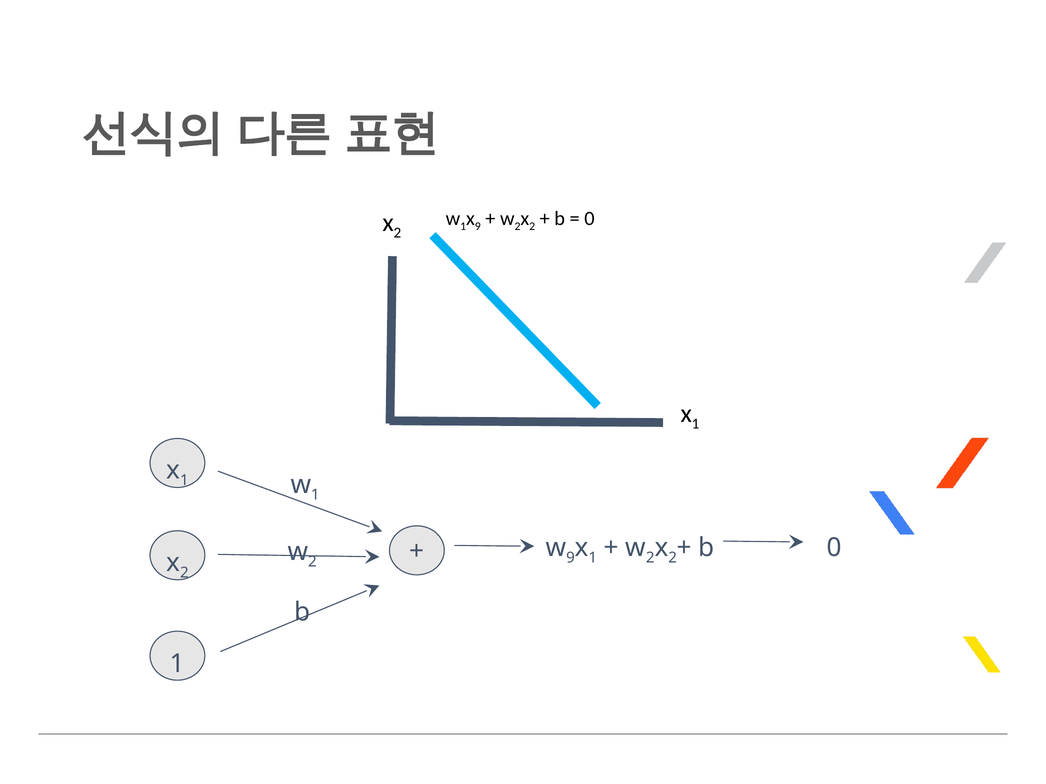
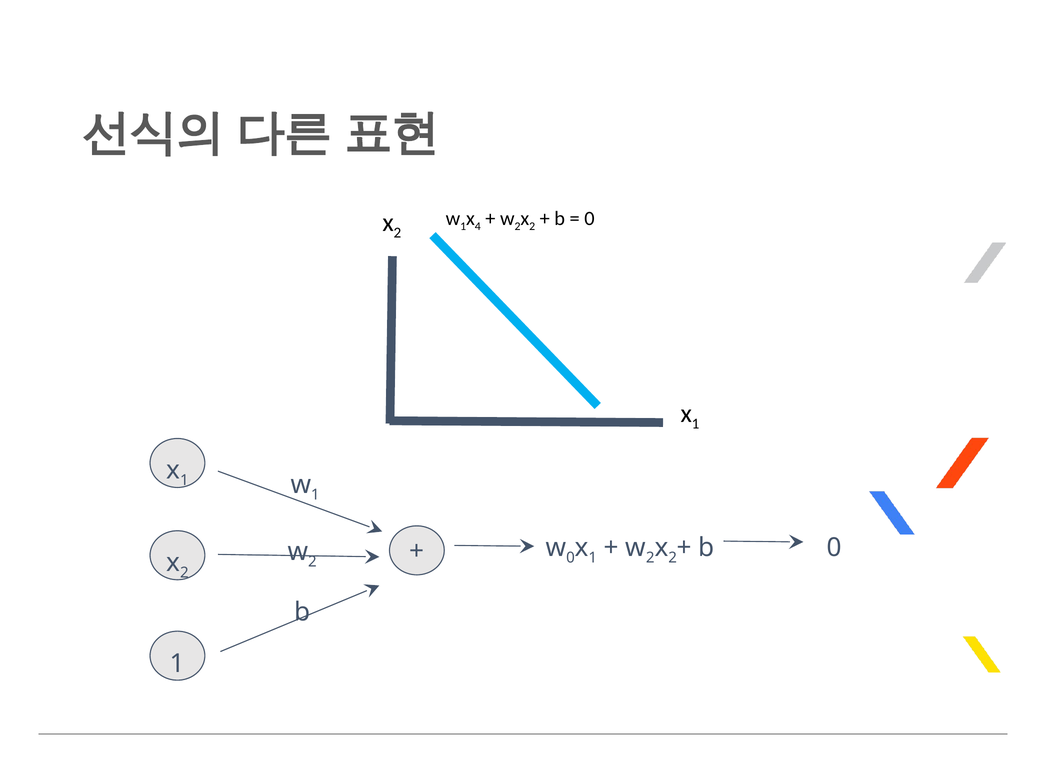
9 at (478, 227): 9 -> 4
9 at (571, 558): 9 -> 0
